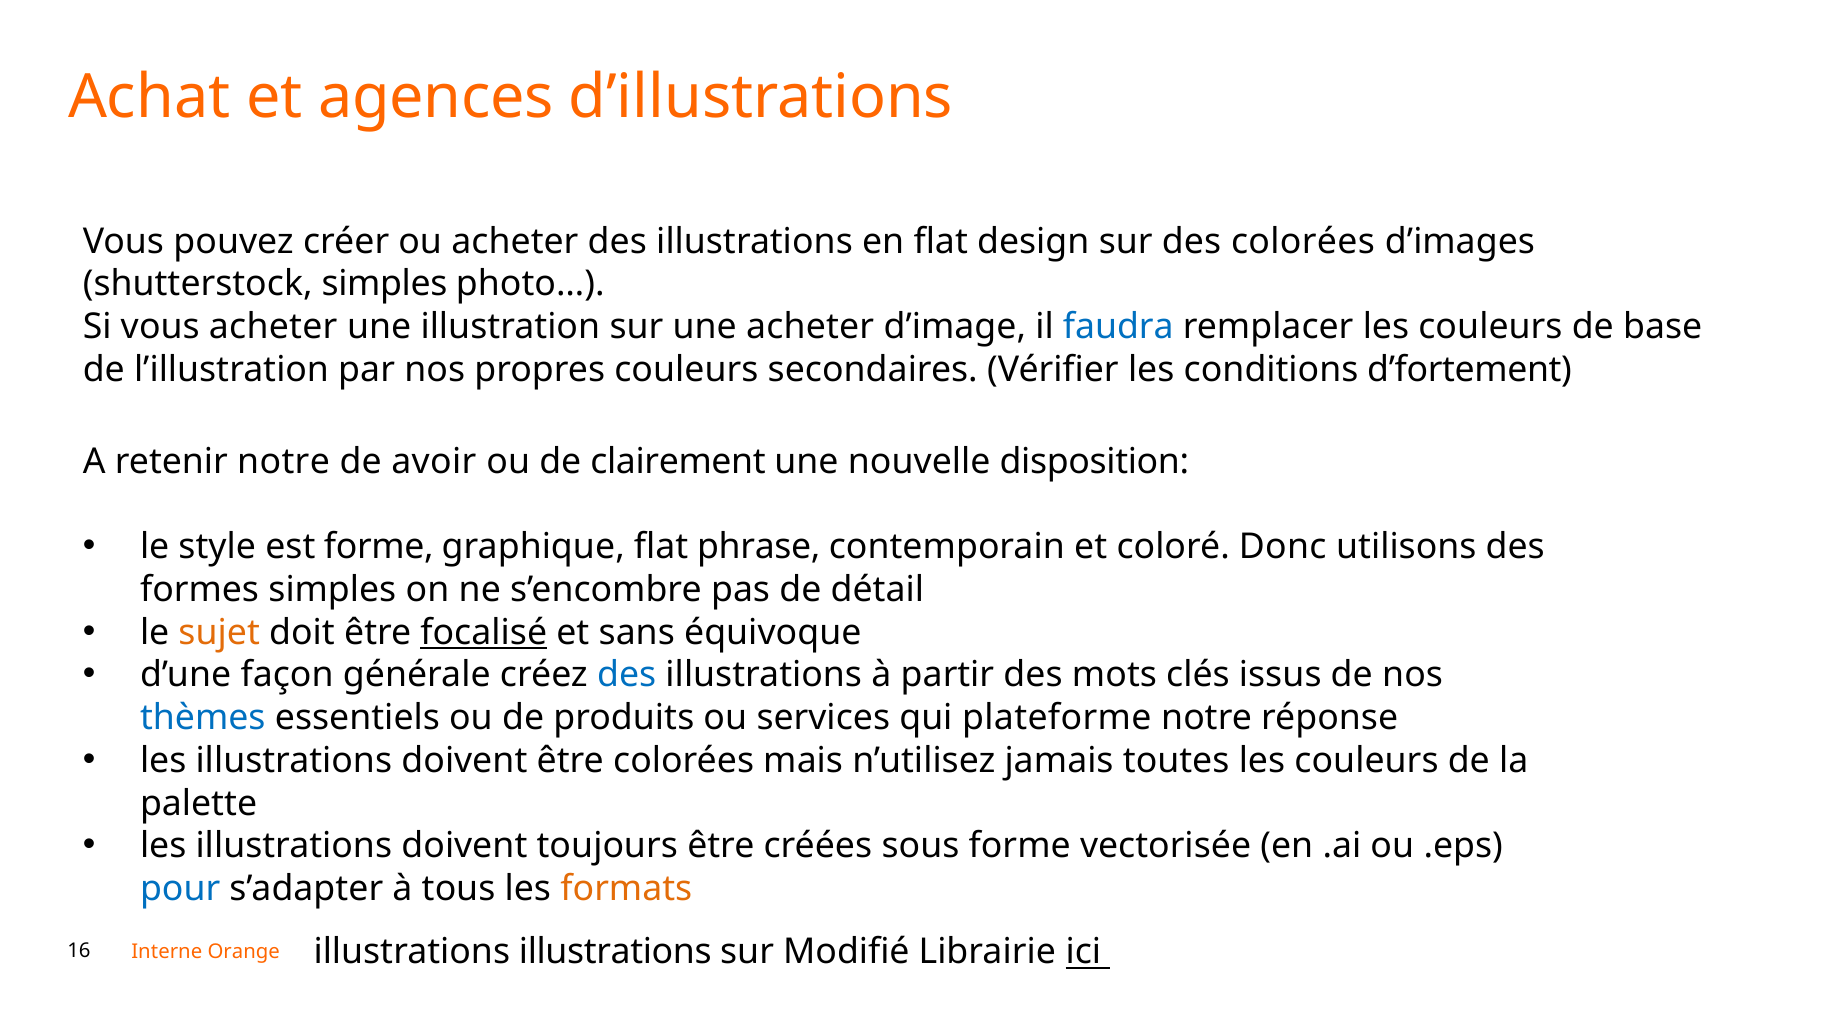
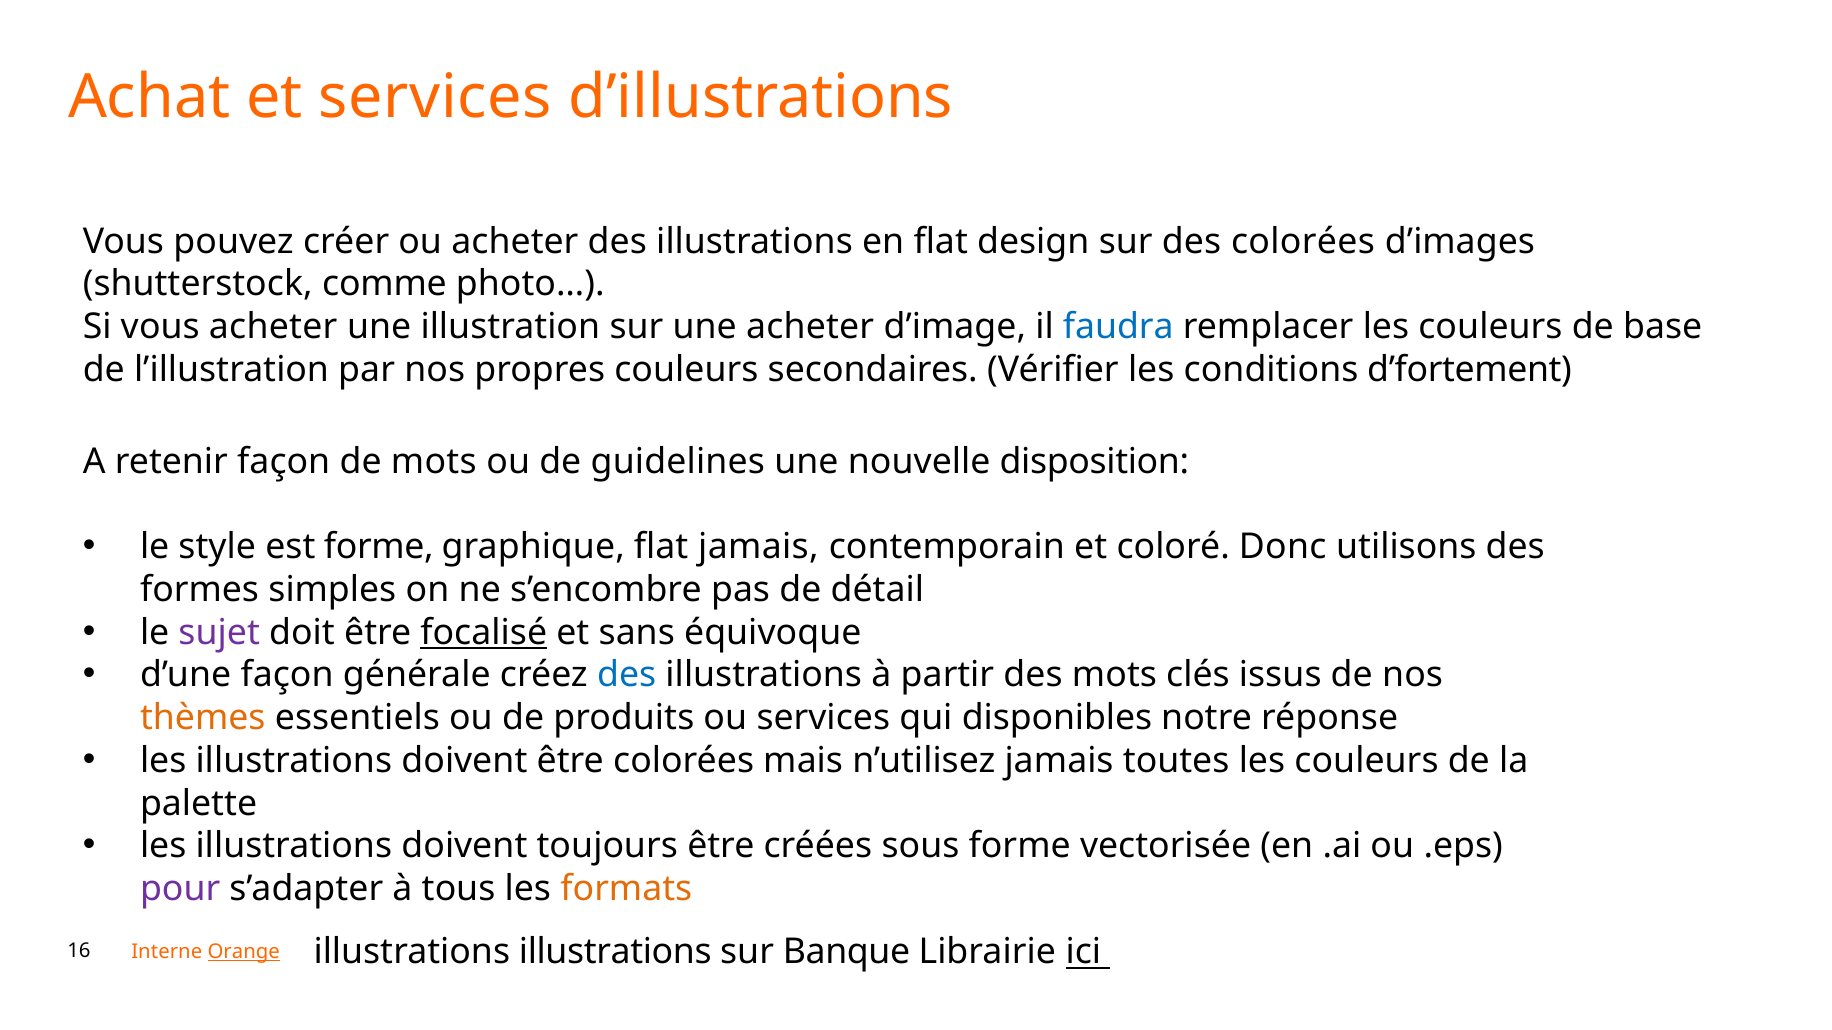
et agences: agences -> services
shutterstock simples: simples -> comme
retenir notre: notre -> façon
de avoir: avoir -> mots
clairement: clairement -> guidelines
flat phrase: phrase -> jamais
sujet colour: orange -> purple
thèmes colour: blue -> orange
plateforme: plateforme -> disponibles
pour colour: blue -> purple
Modifié: Modifié -> Banque
Orange underline: none -> present
